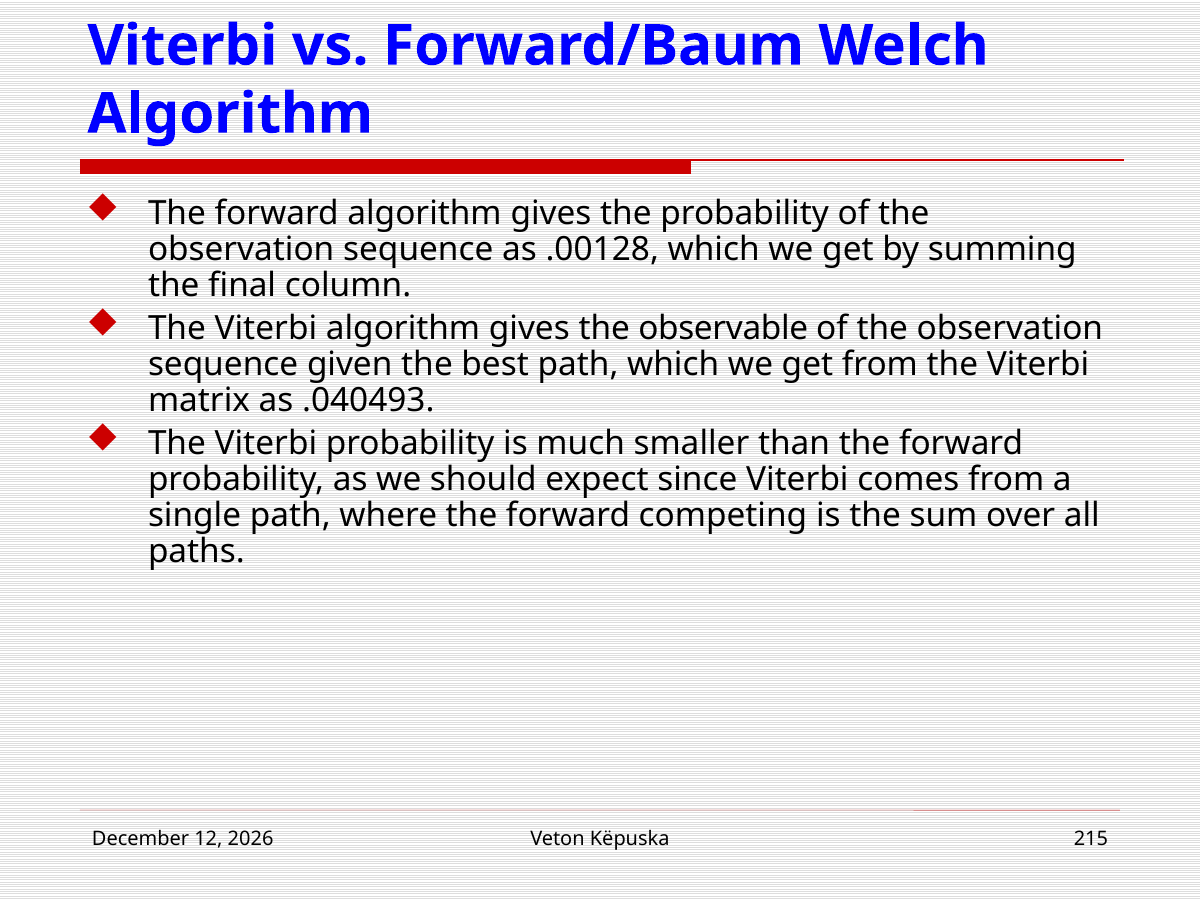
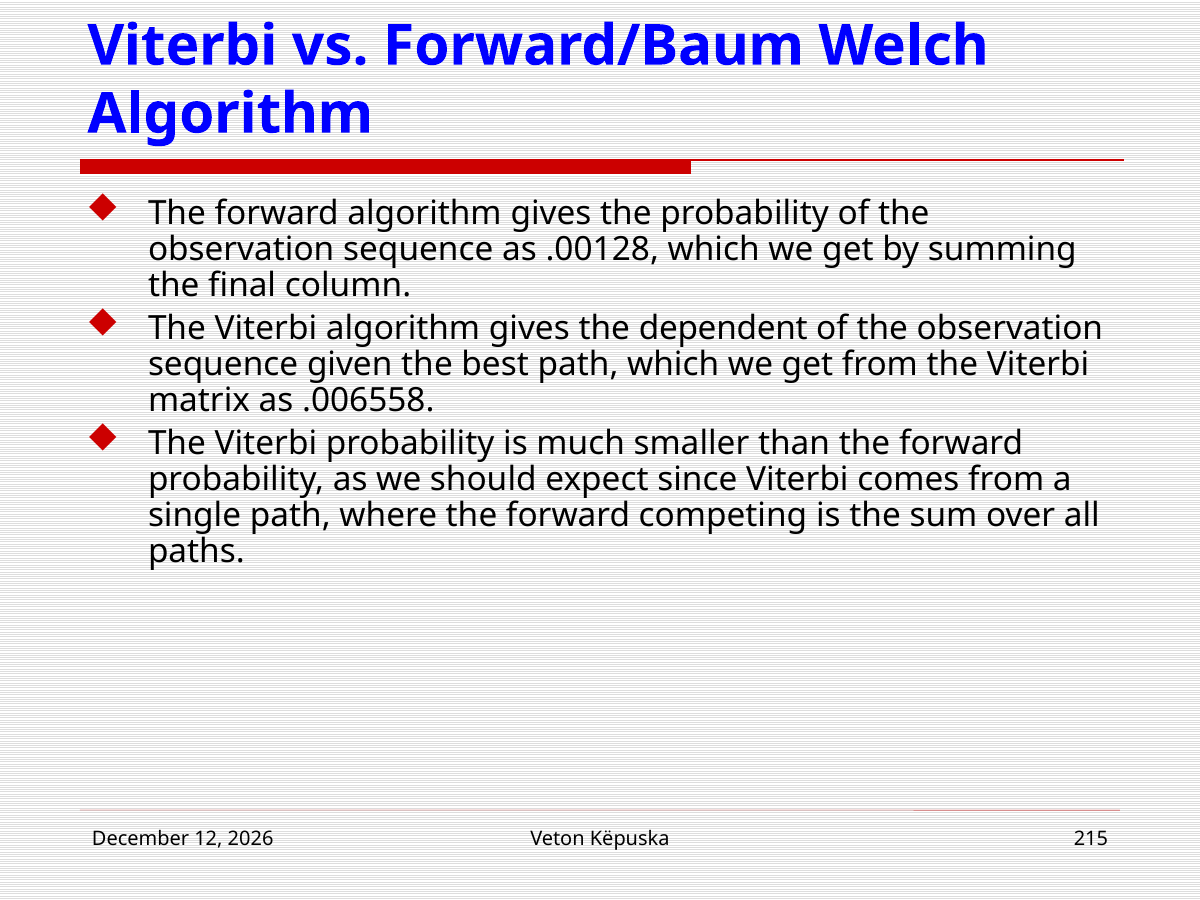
observable: observable -> dependent
.040493: .040493 -> .006558
